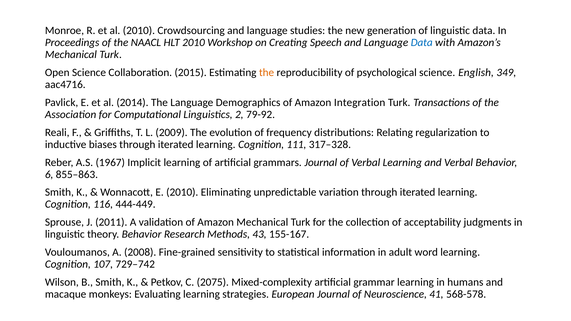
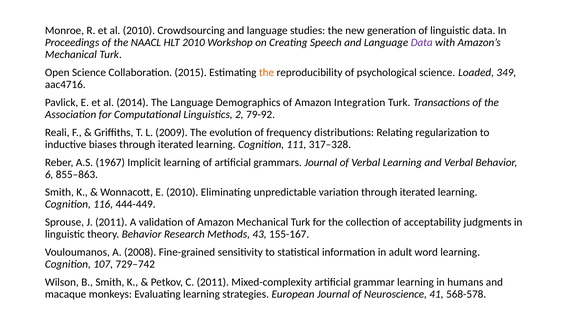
Data at (422, 43) colour: blue -> purple
English: English -> Loaded
C 2075: 2075 -> 2011
